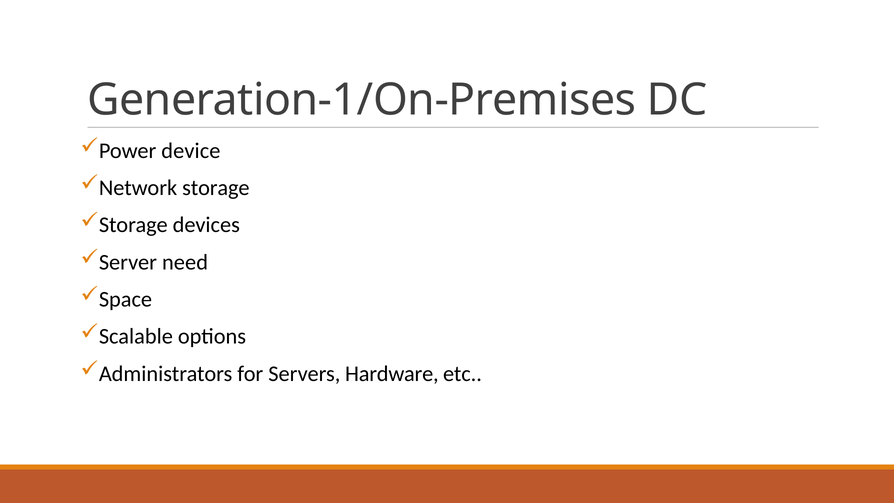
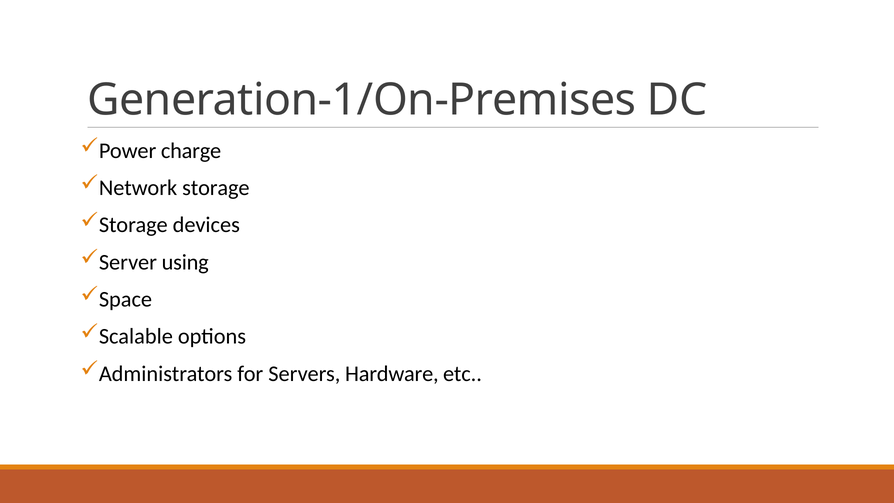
device: device -> charge
need: need -> using
